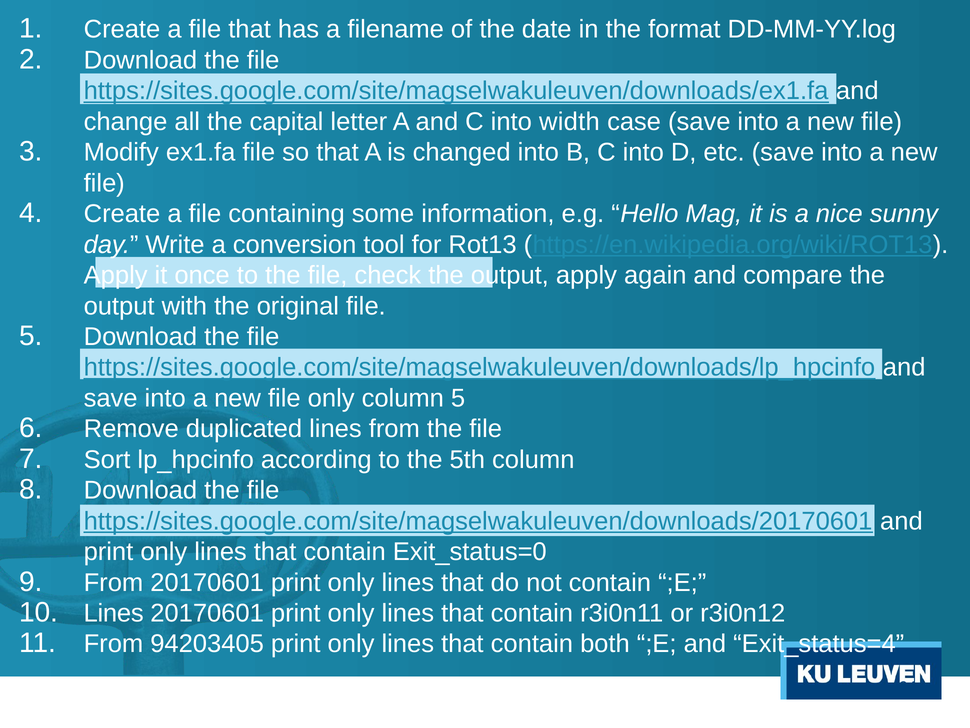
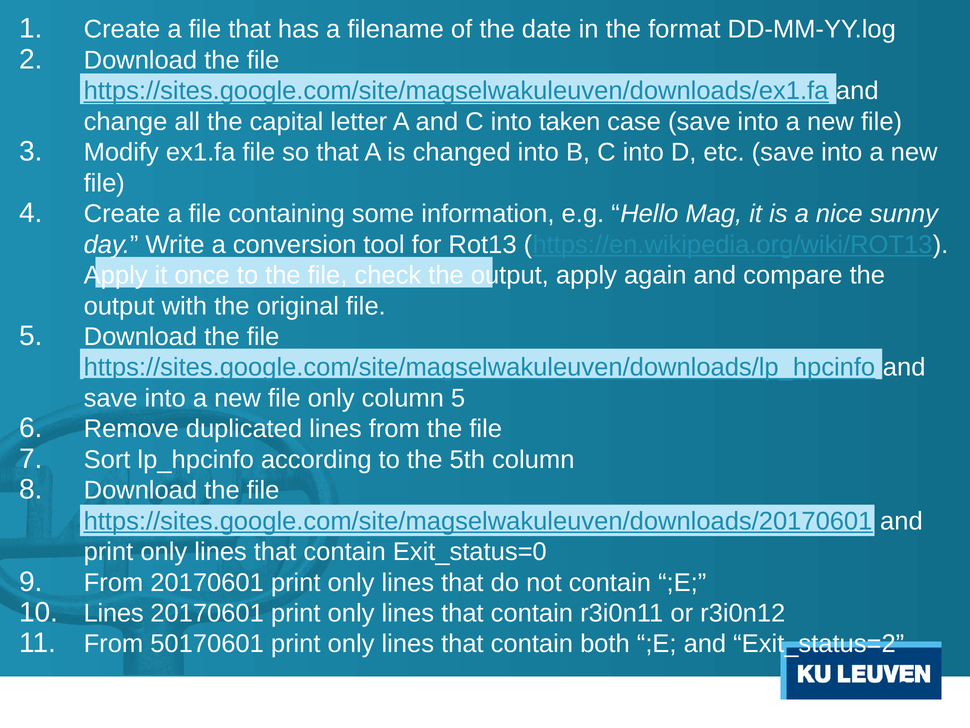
width: width -> taken
94203405: 94203405 -> 50170601
Exit_status=4: Exit_status=4 -> Exit_status=2
